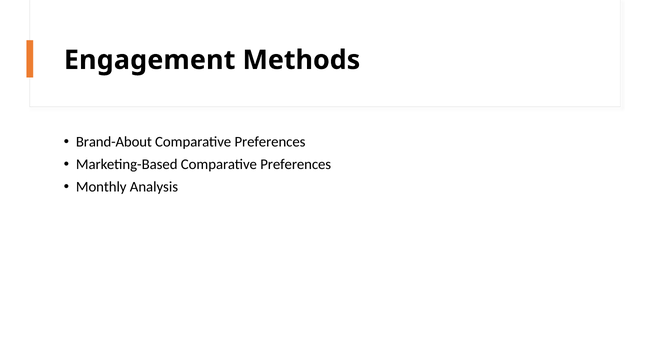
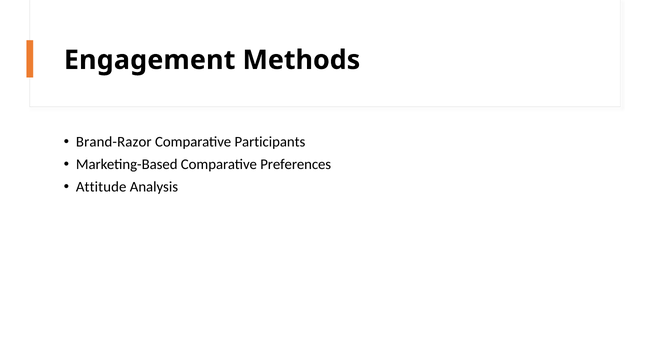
Brand-About: Brand-About -> Brand-Razor
Preferences at (270, 142): Preferences -> Participants
Monthly: Monthly -> Attitude
